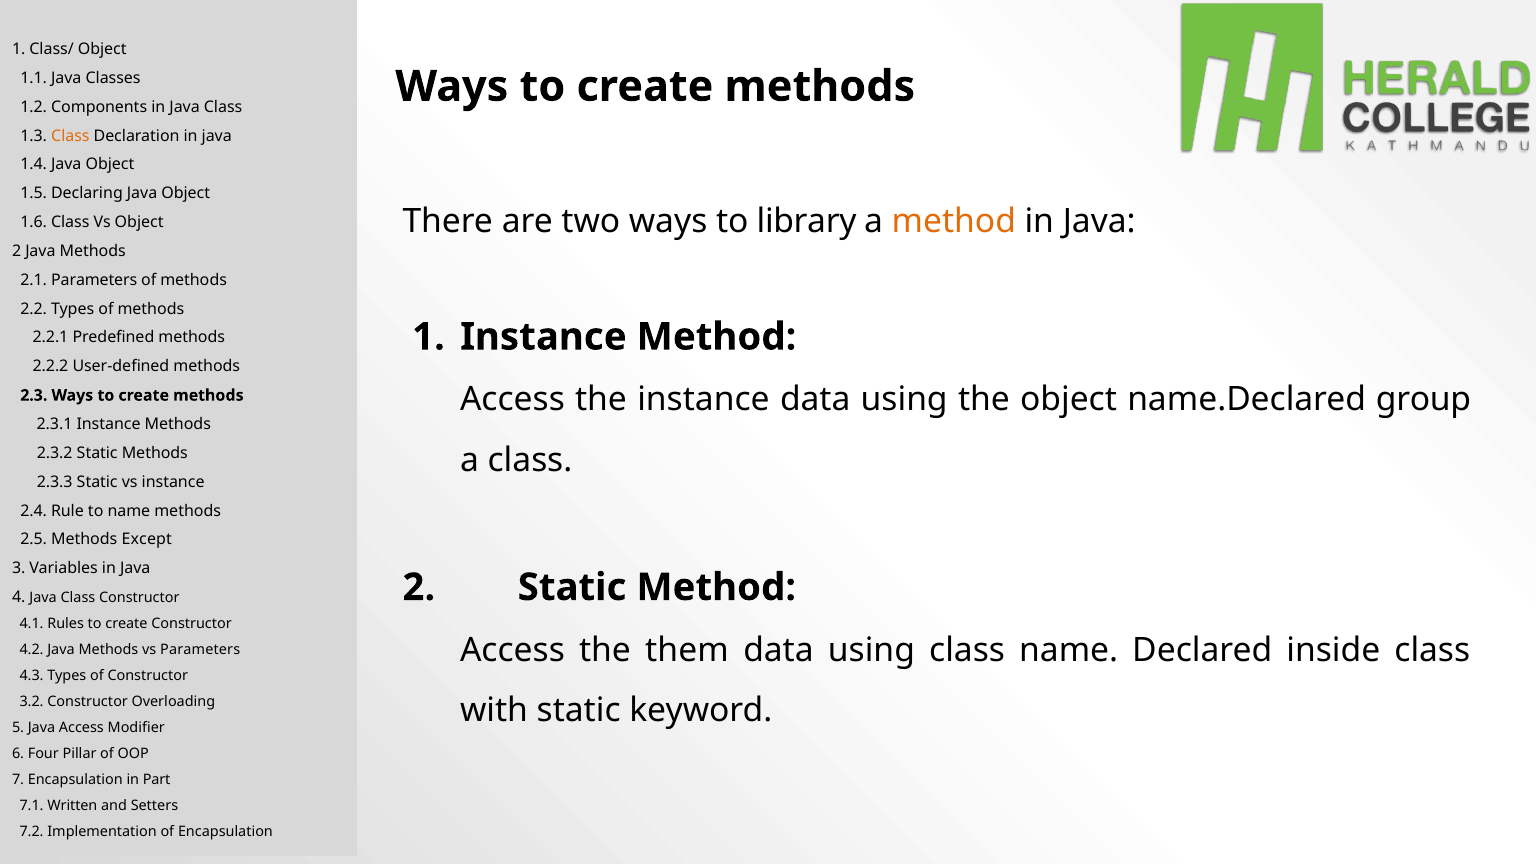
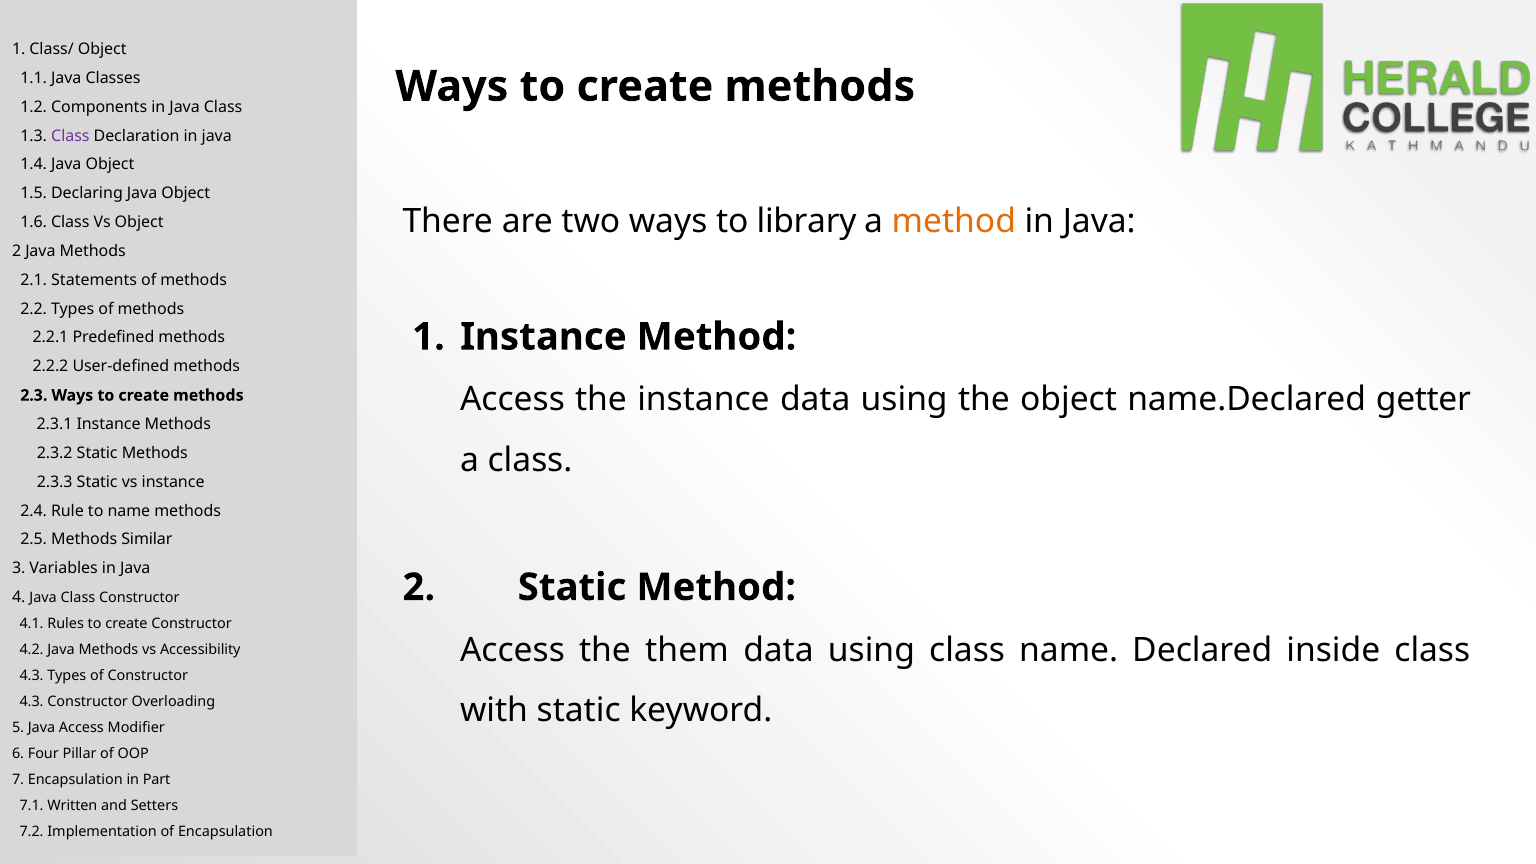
Class at (70, 136) colour: orange -> purple
2.1 Parameters: Parameters -> Statements
group: group -> getter
Except: Except -> Similar
vs Parameters: Parameters -> Accessibility
3.2 at (32, 702): 3.2 -> 4.3
